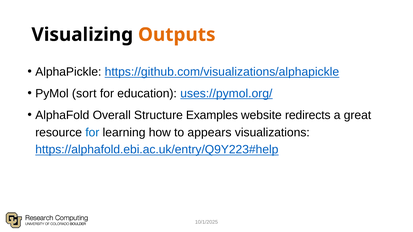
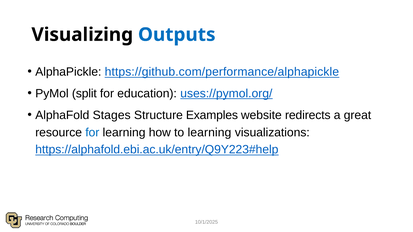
Outputs colour: orange -> blue
https://github.com/visualizations/alphapickle: https://github.com/visualizations/alphapickle -> https://github.com/performance/alphapickle
sort: sort -> split
Overall: Overall -> Stages
to appears: appears -> learning
